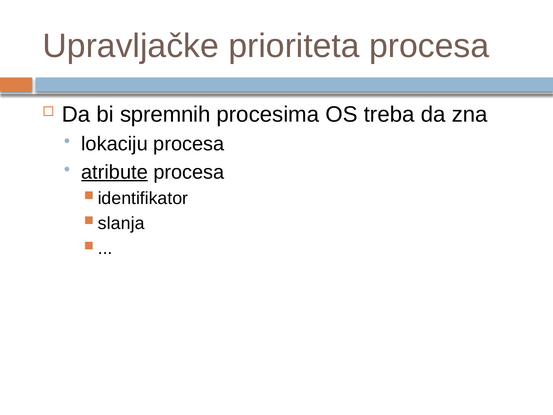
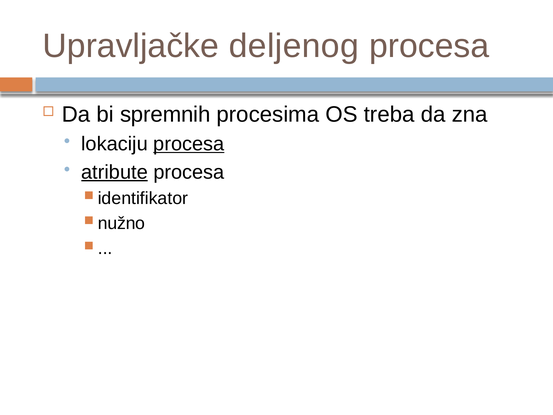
prioriteta: prioriteta -> deljenog
procesa at (189, 144) underline: none -> present
slanja: slanja -> nužno
